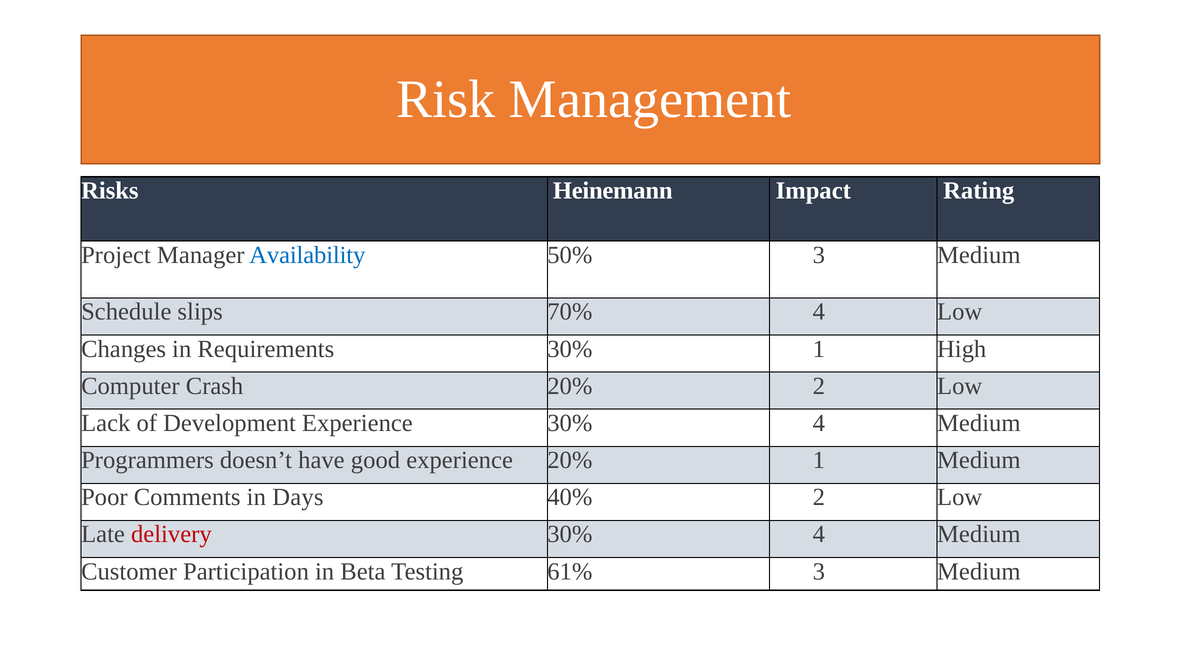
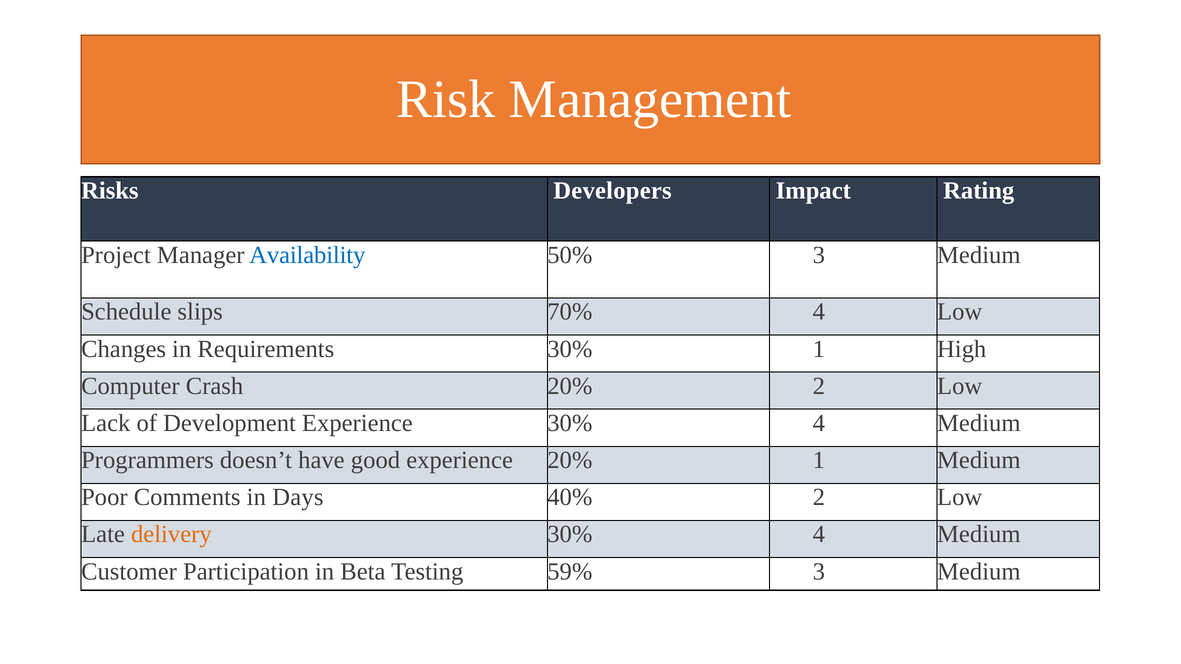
Heinemann: Heinemann -> Developers
delivery colour: red -> orange
61%: 61% -> 59%
